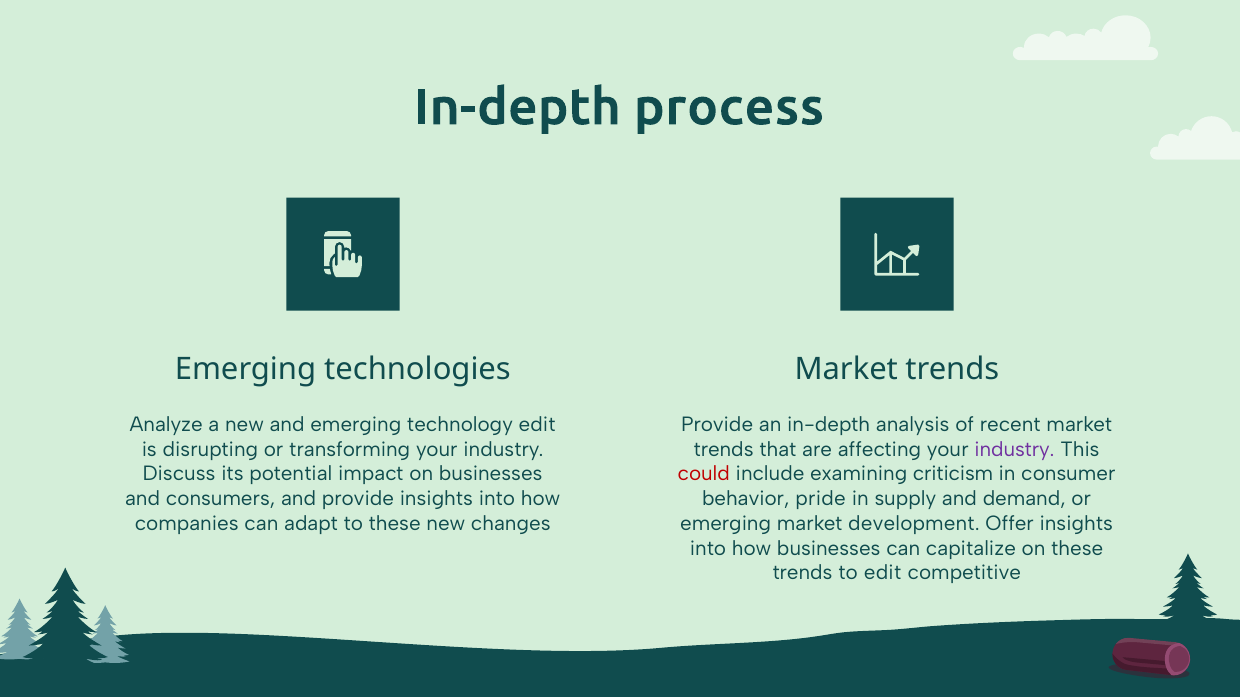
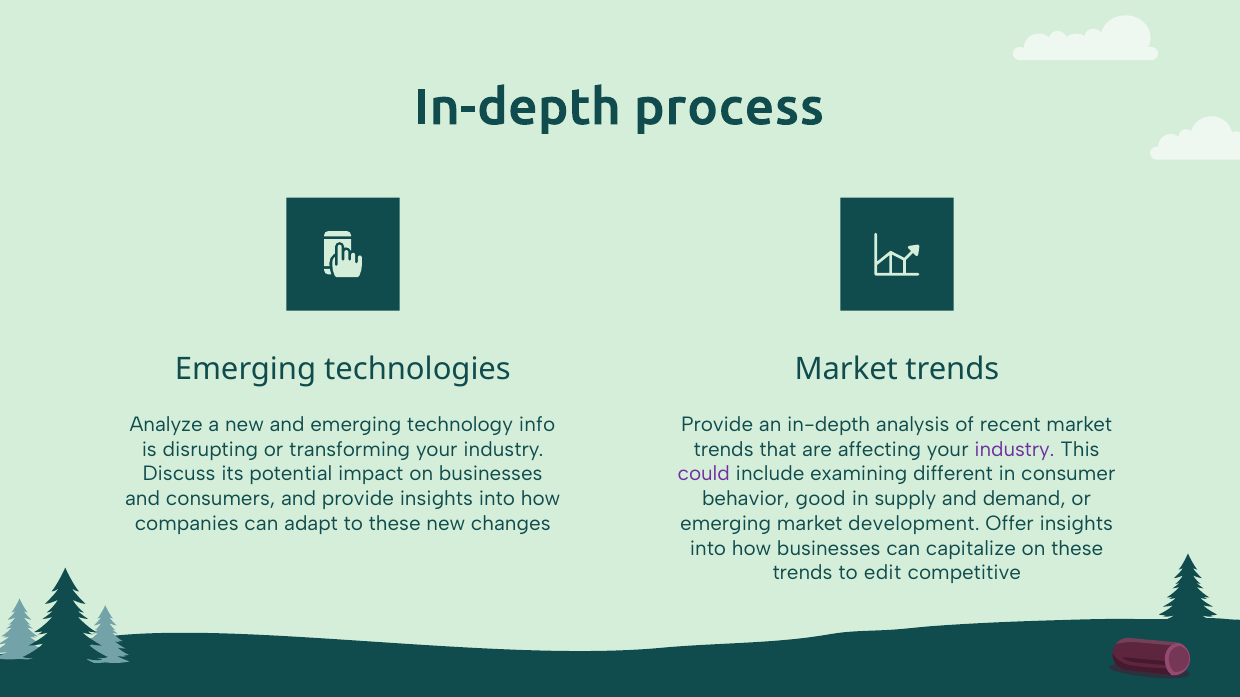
technology edit: edit -> info
could colour: red -> purple
criticism: criticism -> different
pride: pride -> good
